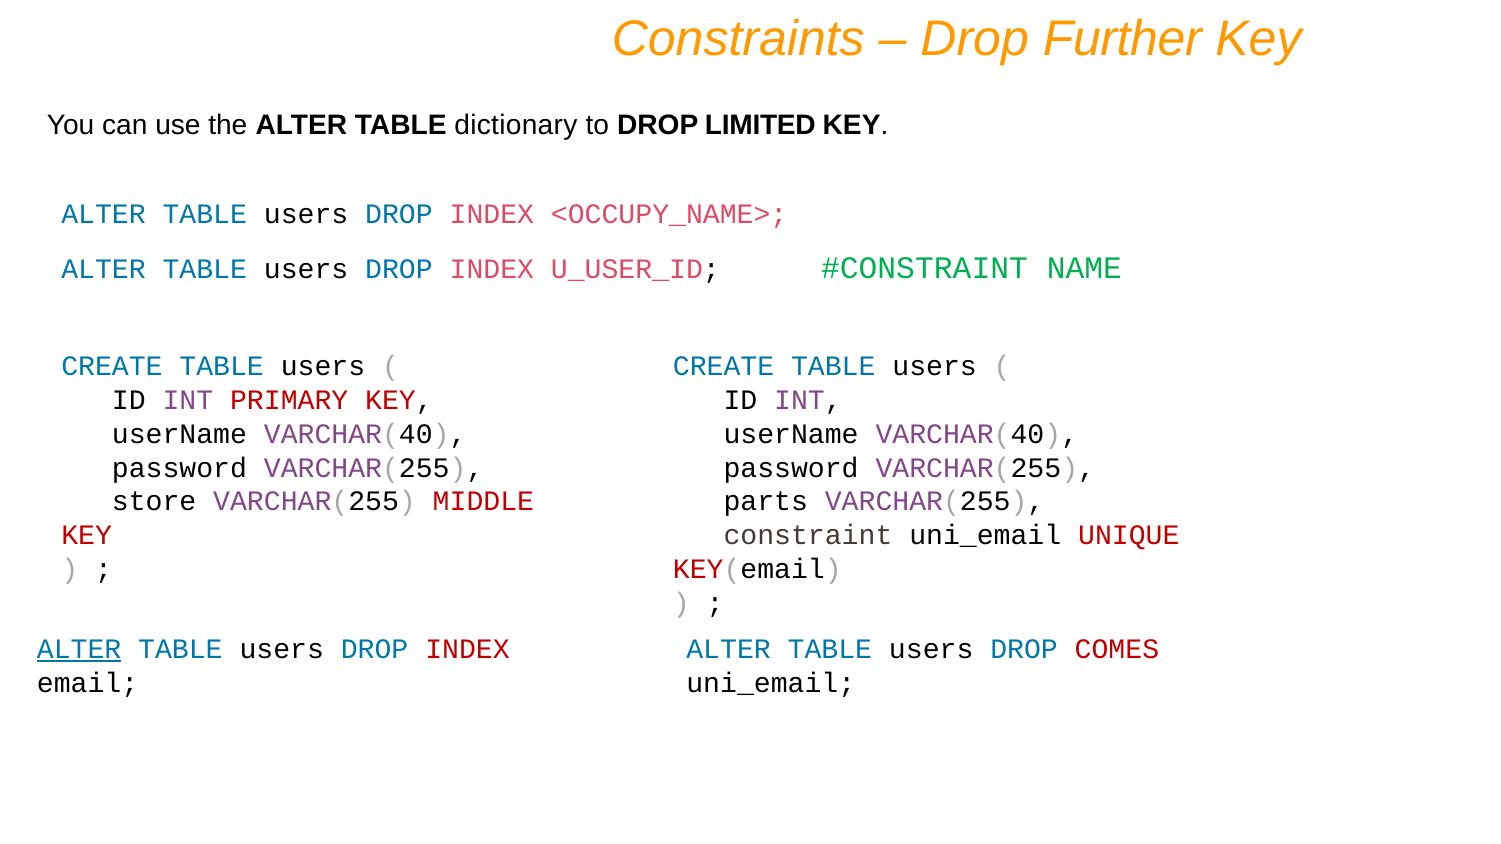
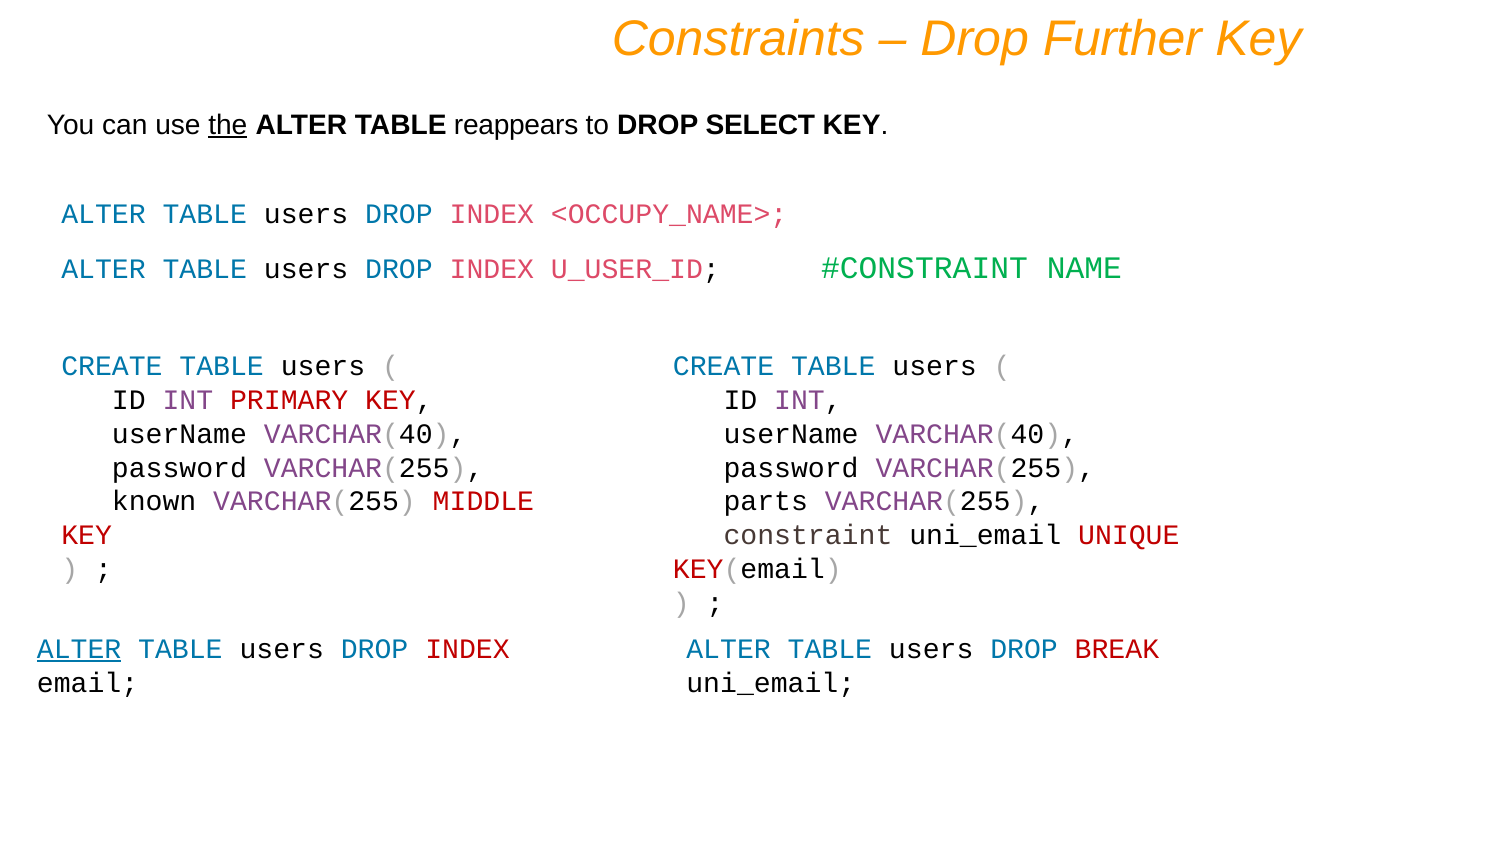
the underline: none -> present
dictionary: dictionary -> reappears
LIMITED: LIMITED -> SELECT
store: store -> known
COMES: COMES -> BREAK
